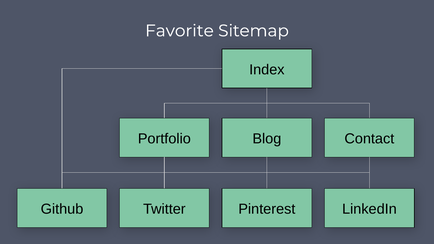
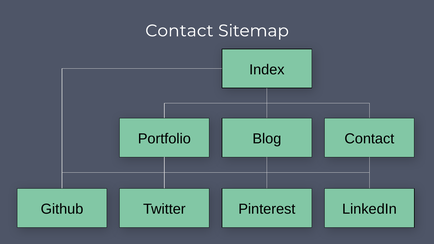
Favorite at (179, 31): Favorite -> Contact
